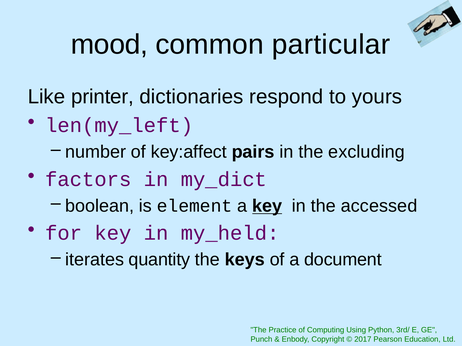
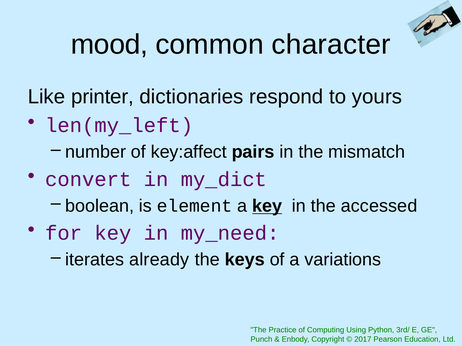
particular: particular -> character
excluding: excluding -> mismatch
factors: factors -> convert
my_held: my_held -> my_need
quantity: quantity -> already
document: document -> variations
